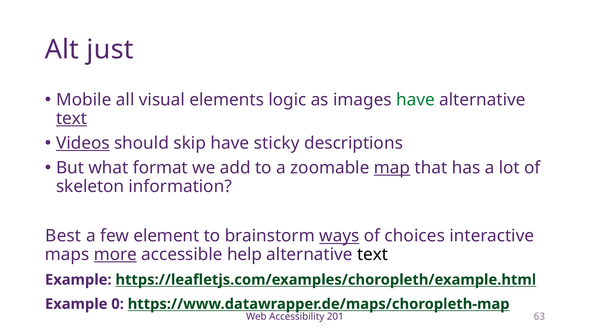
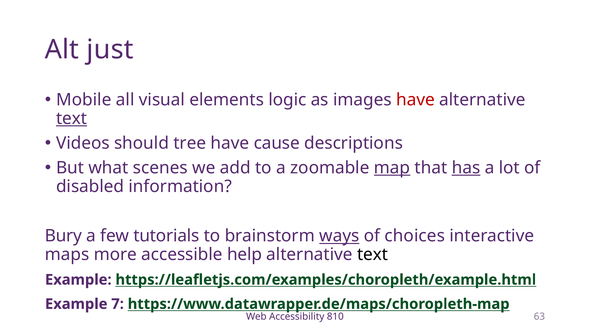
have at (415, 100) colour: green -> red
Videos underline: present -> none
skip: skip -> tree
sticky: sticky -> cause
format: format -> scenes
has underline: none -> present
skeleton: skeleton -> disabled
Best: Best -> Bury
element: element -> tutorials
more underline: present -> none
0: 0 -> 7
201: 201 -> 810
